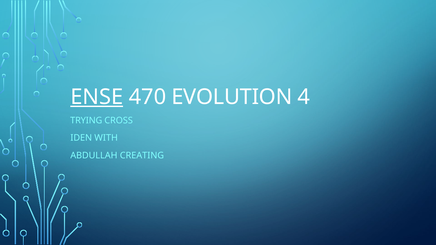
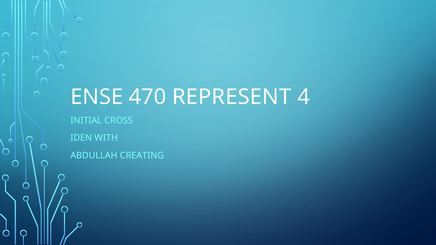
ENSE underline: present -> none
EVOLUTION: EVOLUTION -> REPRESENT
TRYING: TRYING -> INITIAL
